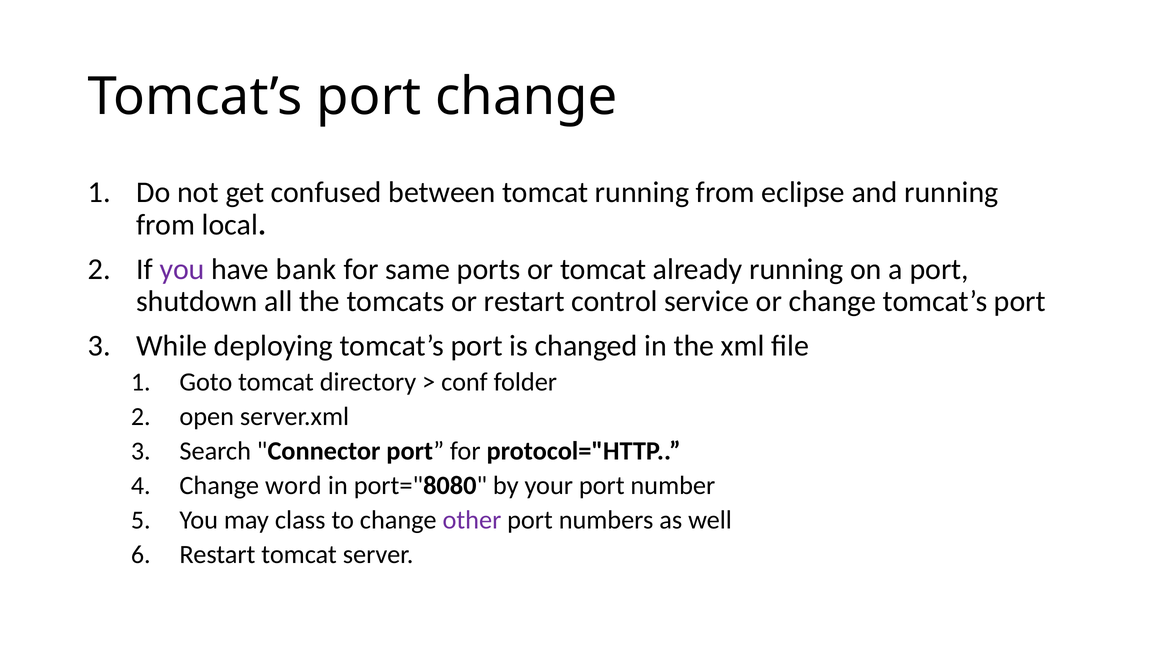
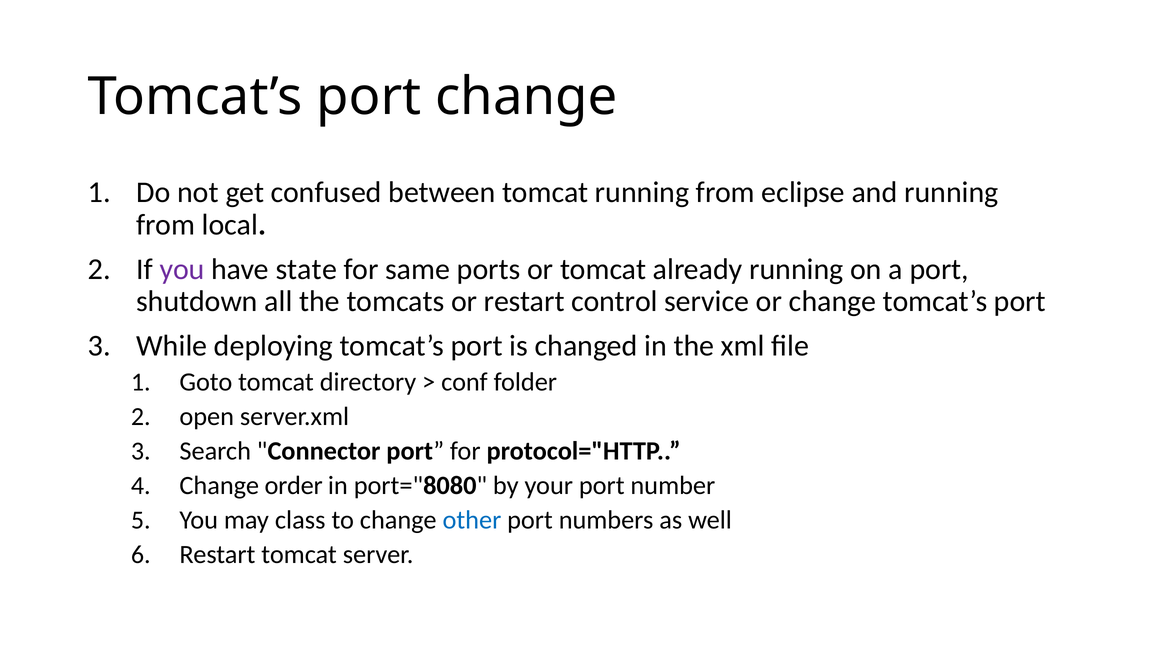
bank: bank -> state
word: word -> order
other colour: purple -> blue
